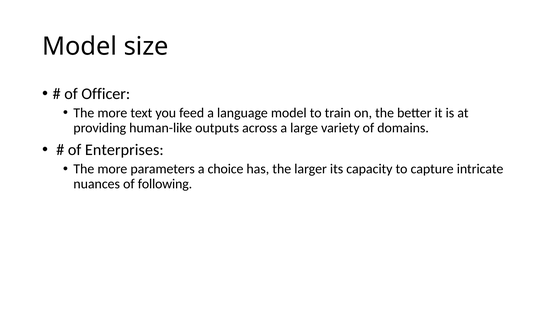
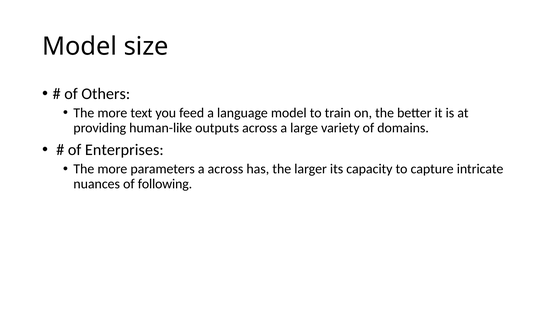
Officer: Officer -> Others
a choice: choice -> across
